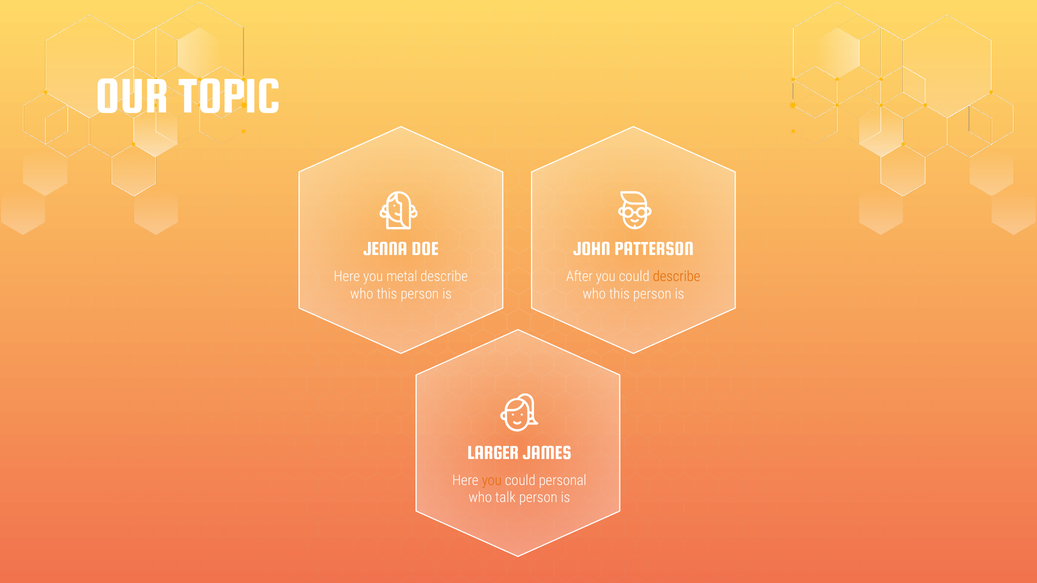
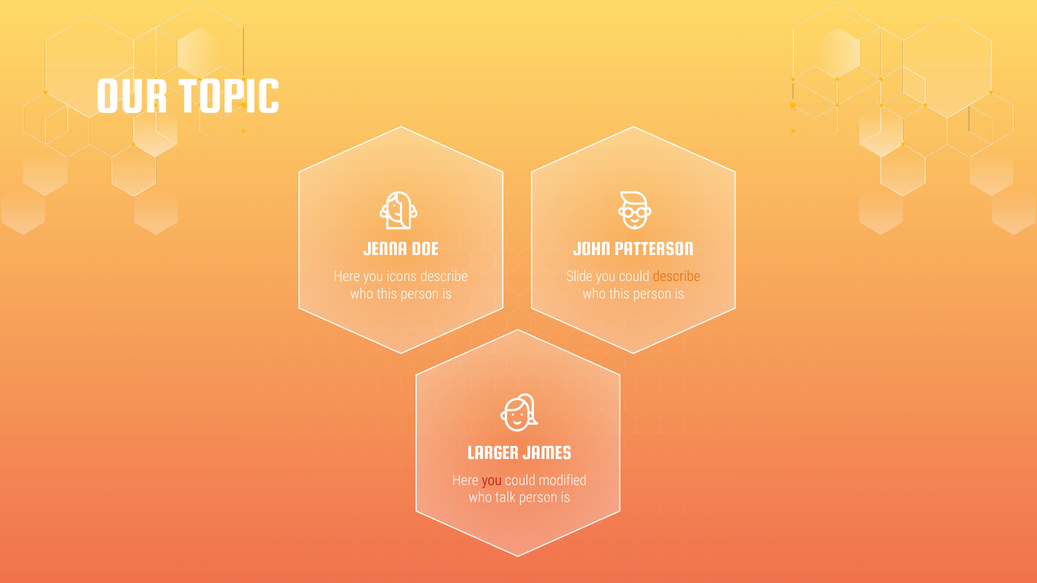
metal: metal -> icons
After: After -> Slide
you at (492, 481) colour: orange -> red
personal: personal -> modified
